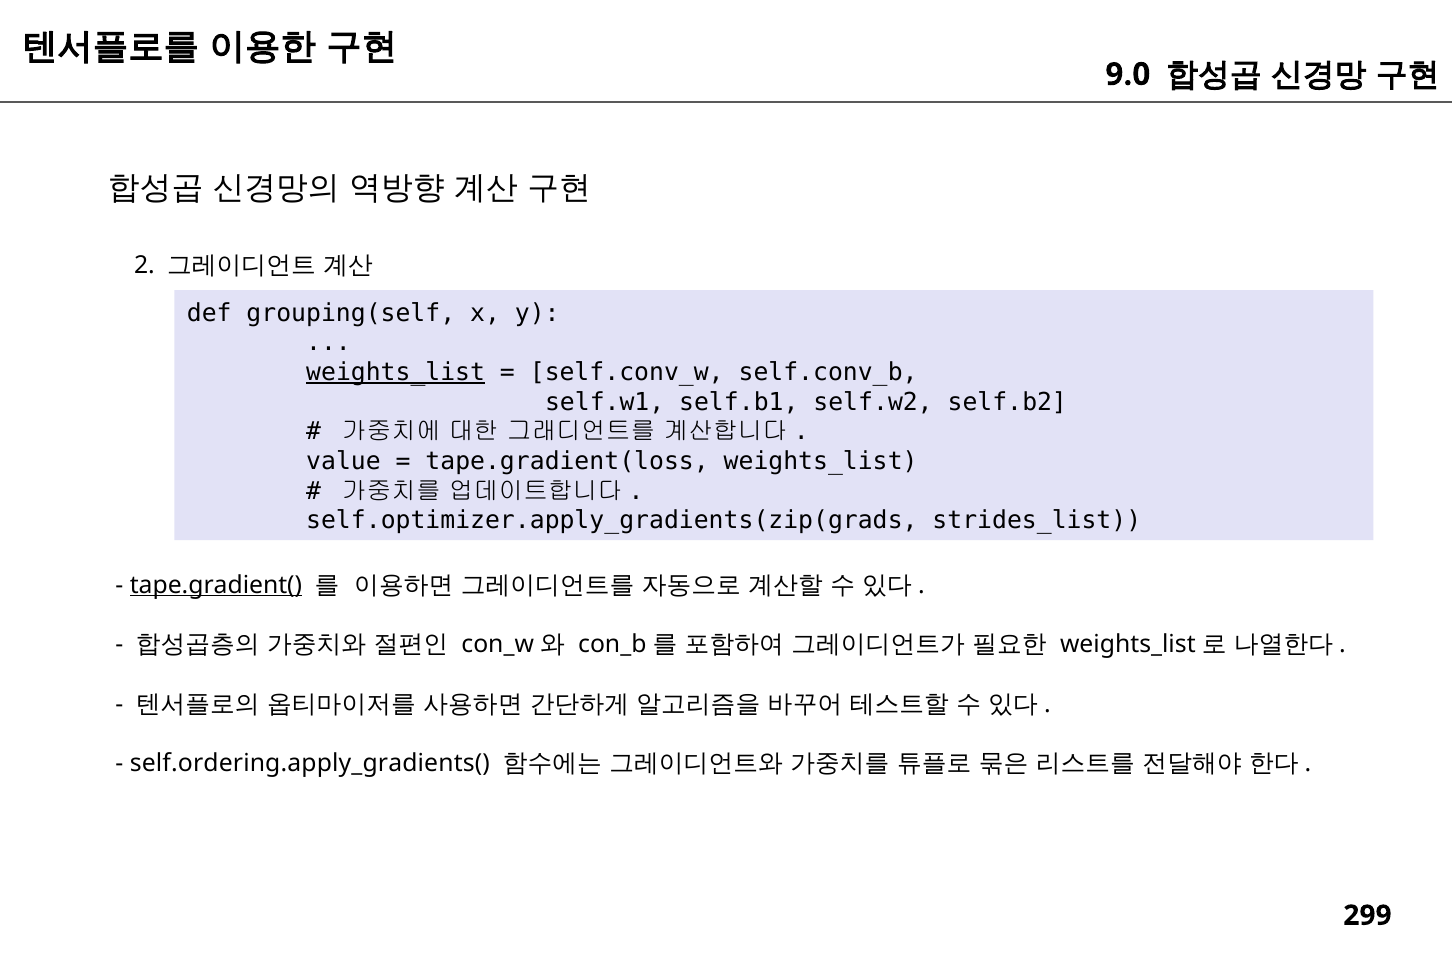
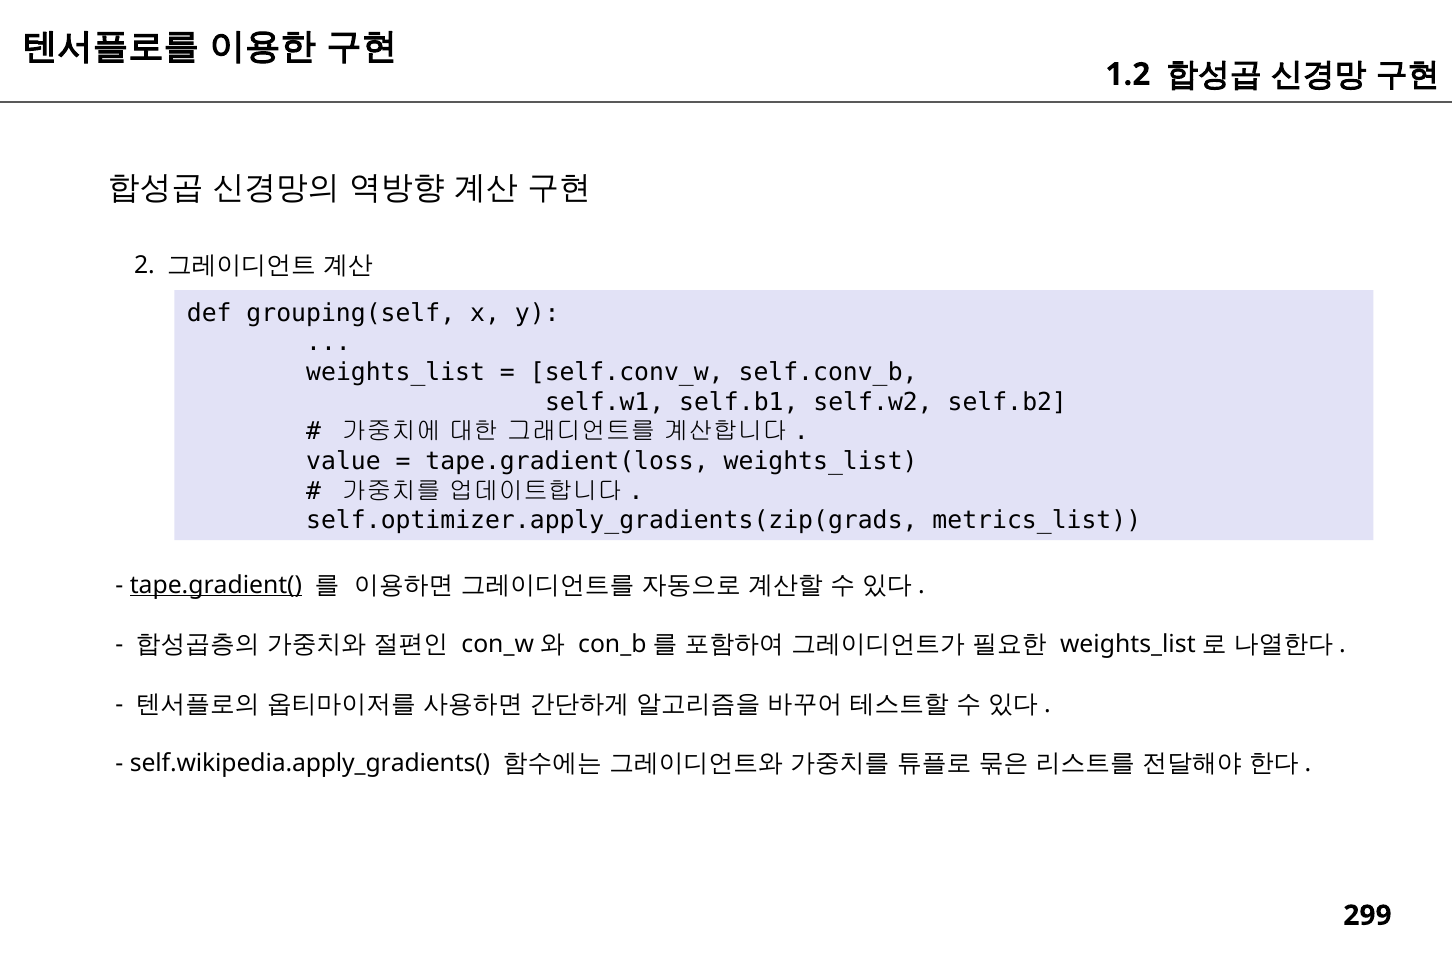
9.0: 9.0 -> 1.2
weights_list at (396, 372) underline: present -> none
strides_list: strides_list -> metrics_list
self.ordering.apply_gradients(: self.ordering.apply_gradients( -> self.wikipedia.apply_gradients(
